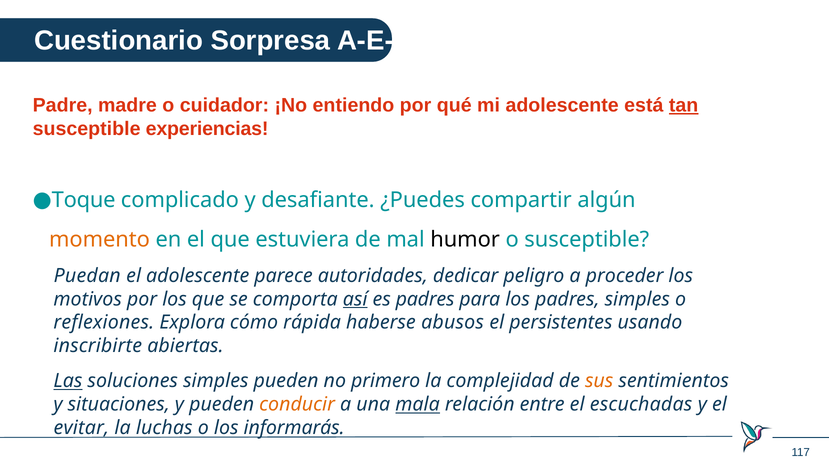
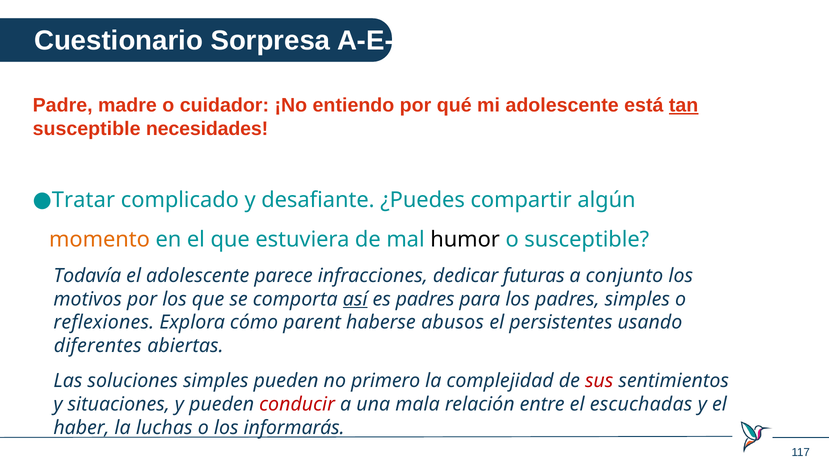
experiencias: experiencias -> necesidades
Toque: Toque -> Tratar
Puedan: Puedan -> Todavía
autoridades: autoridades -> infracciones
peligro: peligro -> futuras
proceder: proceder -> conjunto
rápida: rápida -> parent
inscribirte: inscribirte -> diferentes
Las underline: present -> none
sus colour: orange -> red
conducir colour: orange -> red
mala underline: present -> none
evitar: evitar -> haber
